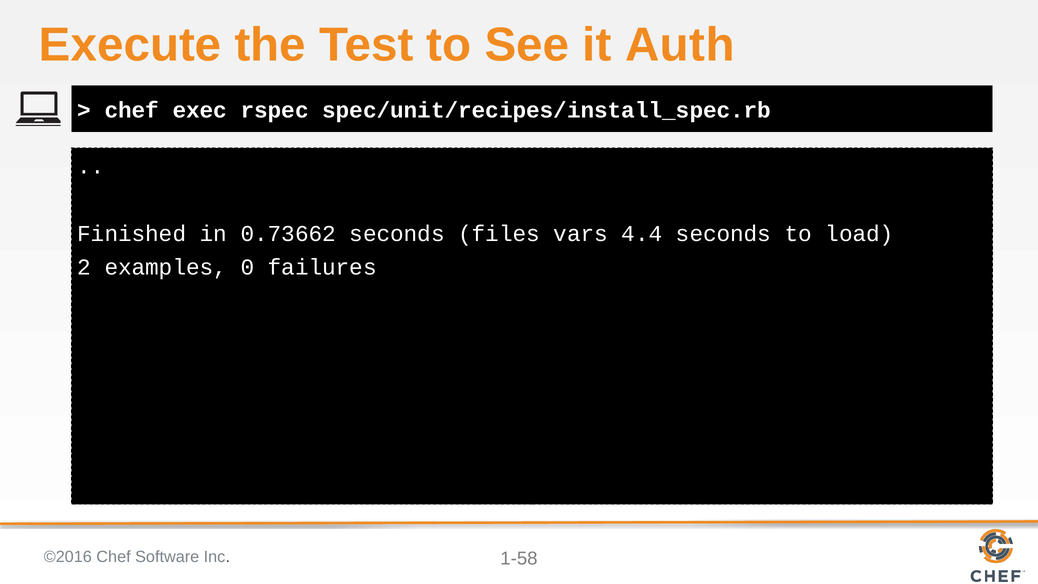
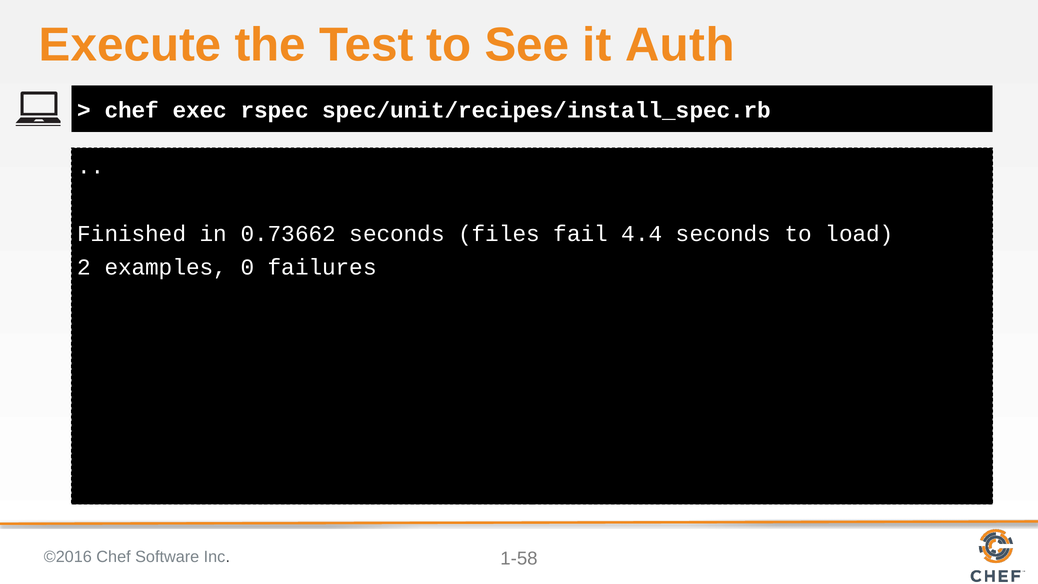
vars: vars -> fail
